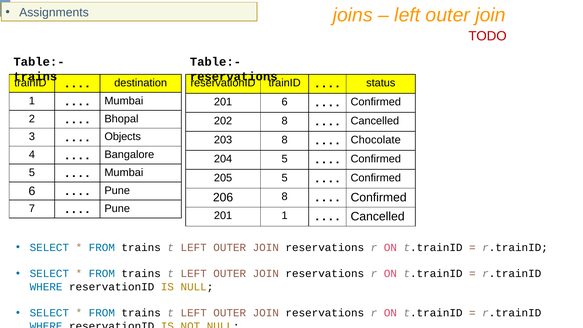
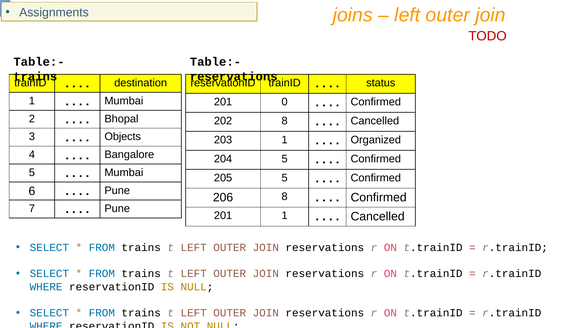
201 6: 6 -> 0
203 8: 8 -> 1
Chocolate: Chocolate -> Organized
